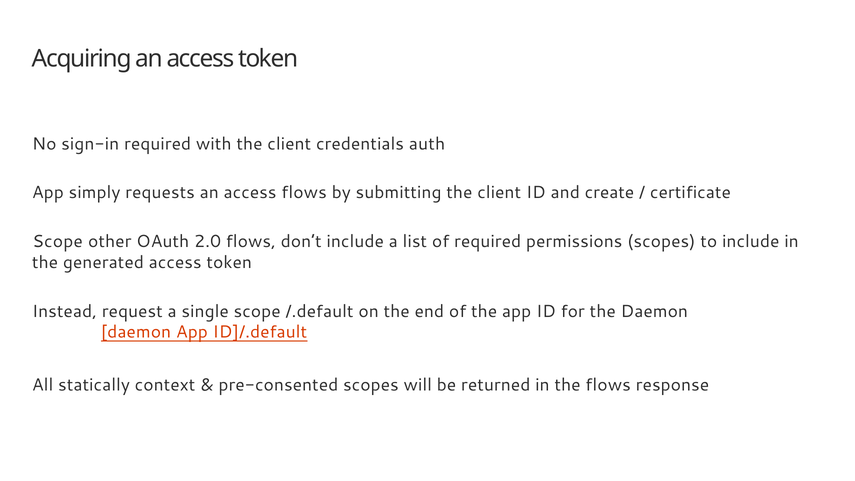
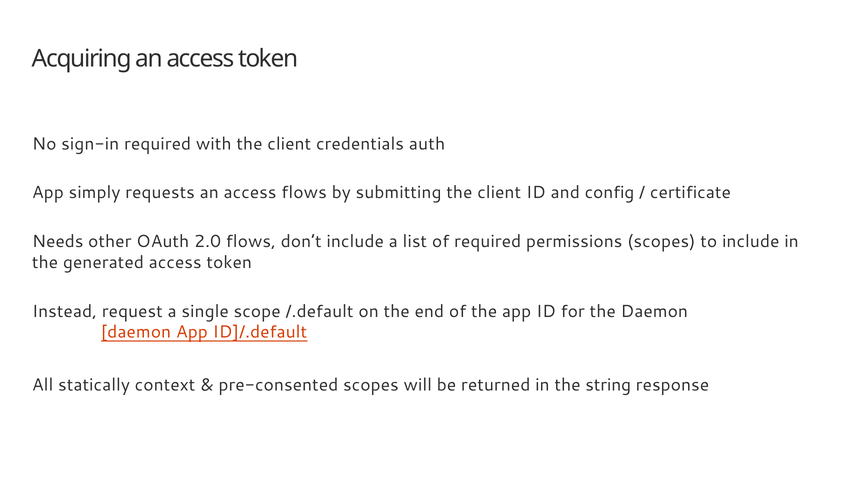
create: create -> config
Scope at (58, 242): Scope -> Needs
the flows: flows -> string
